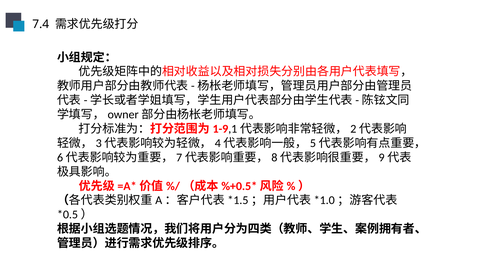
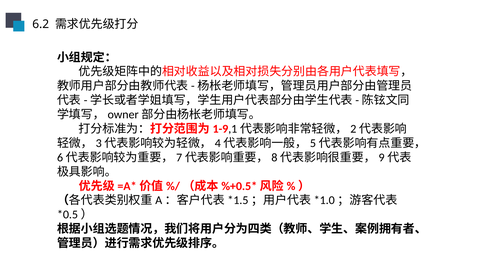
7.4: 7.4 -> 6.2
